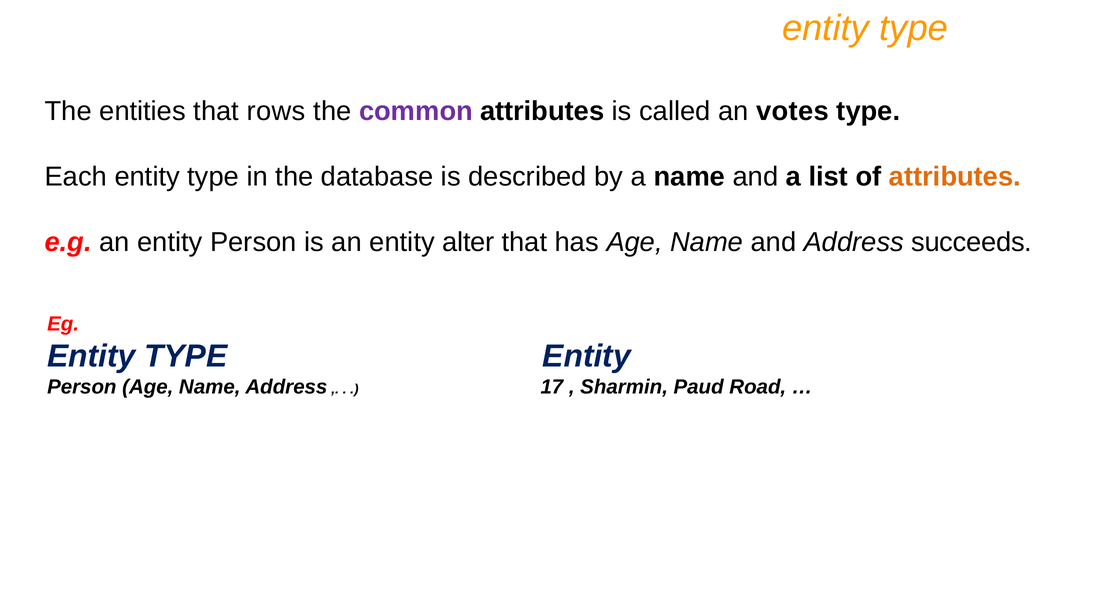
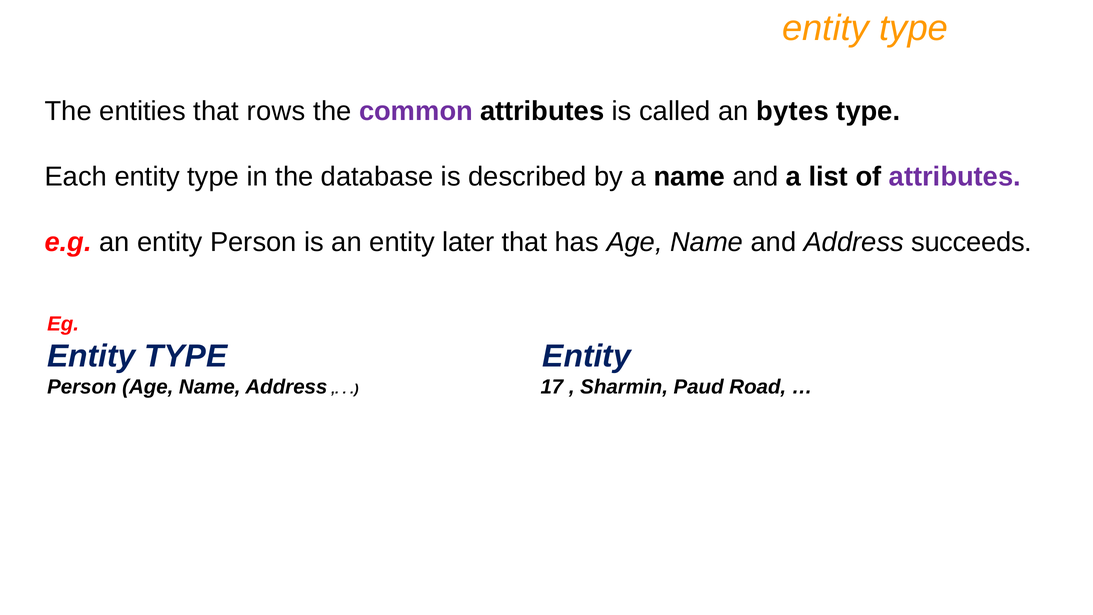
votes: votes -> bytes
attributes at (955, 177) colour: orange -> purple
alter: alter -> later
